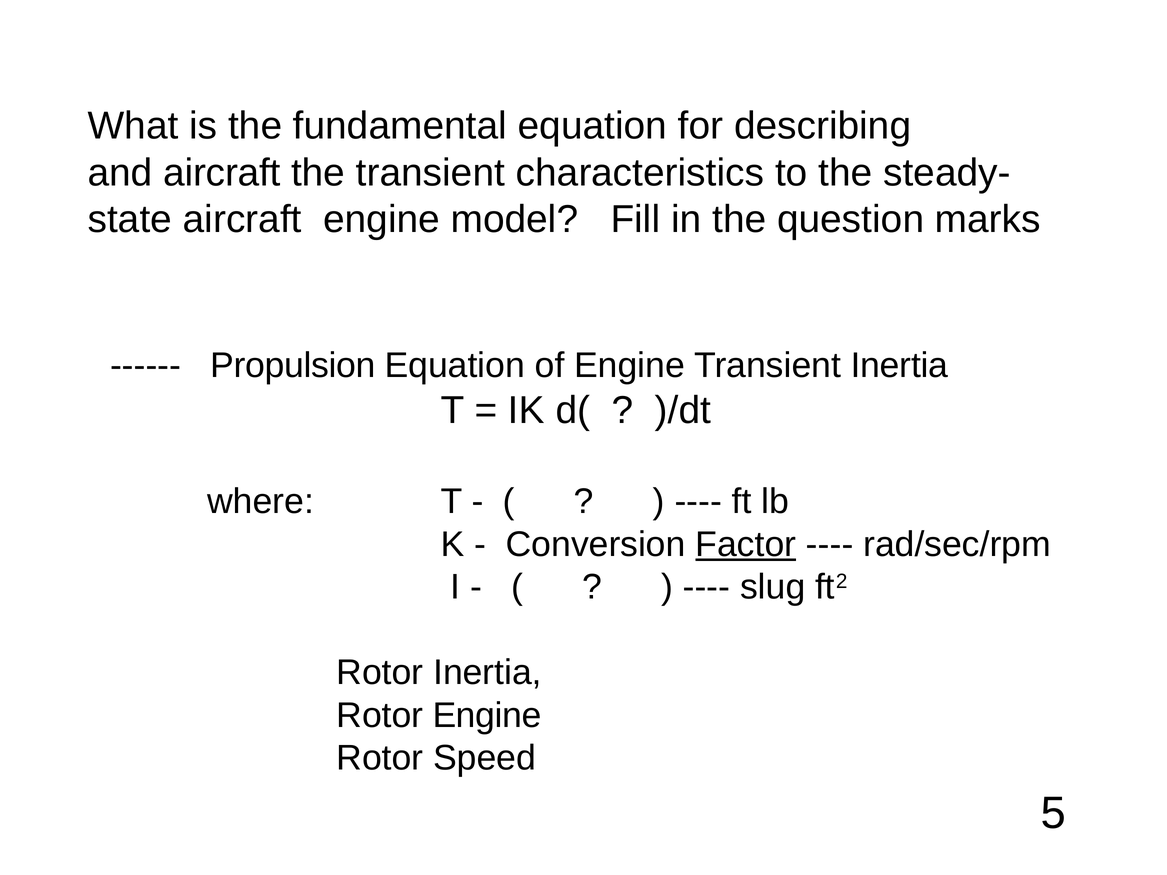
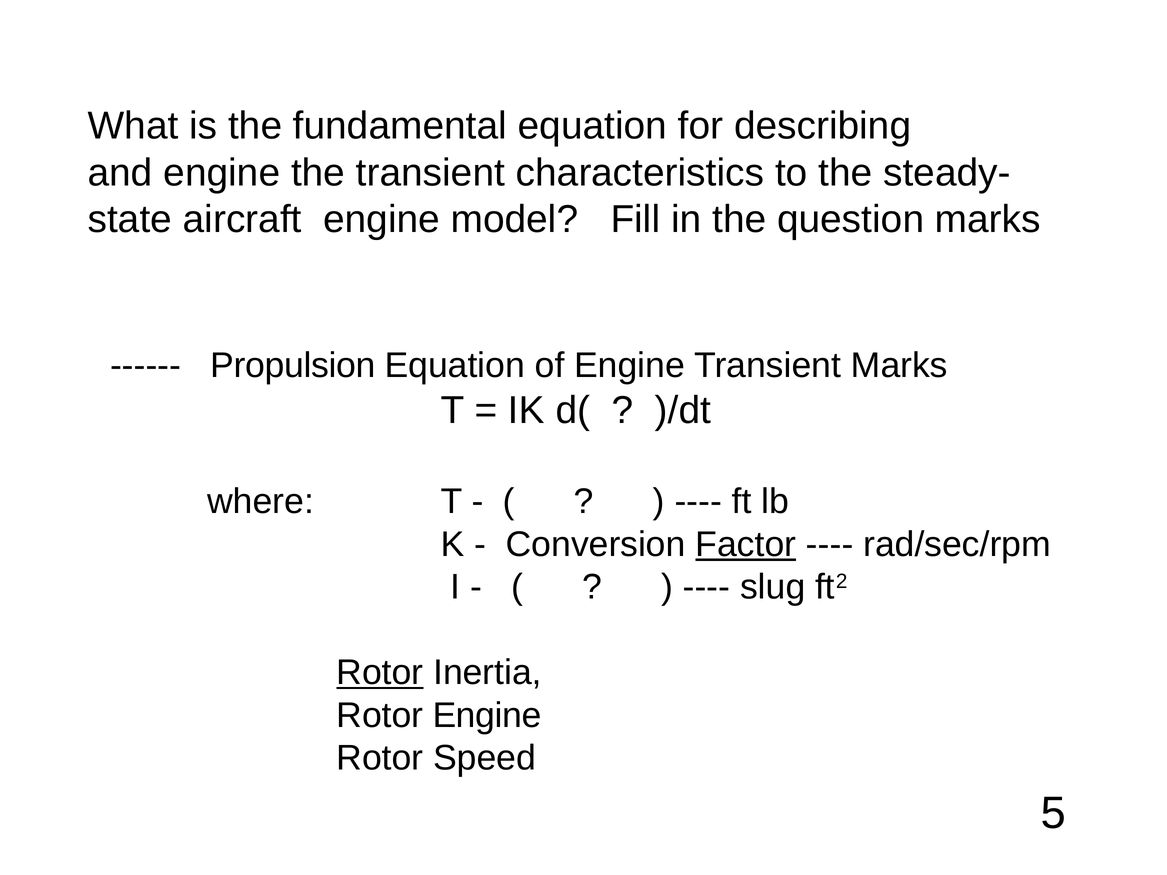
and aircraft: aircraft -> engine
Transient Inertia: Inertia -> Marks
Rotor at (380, 673) underline: none -> present
